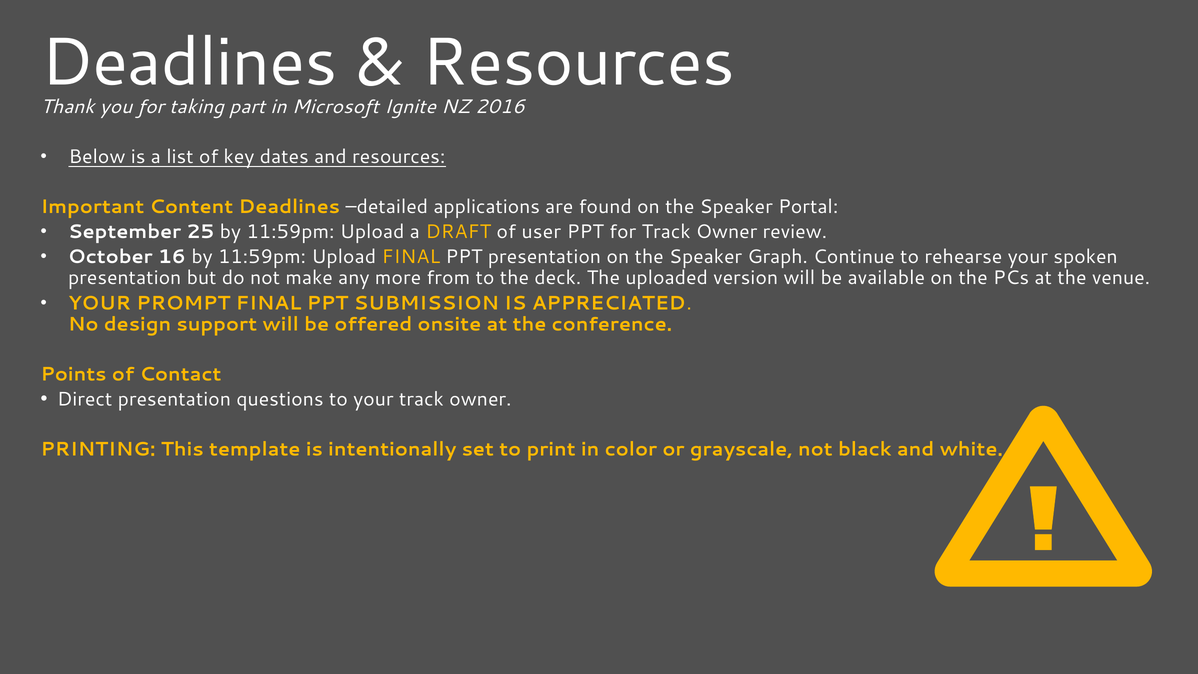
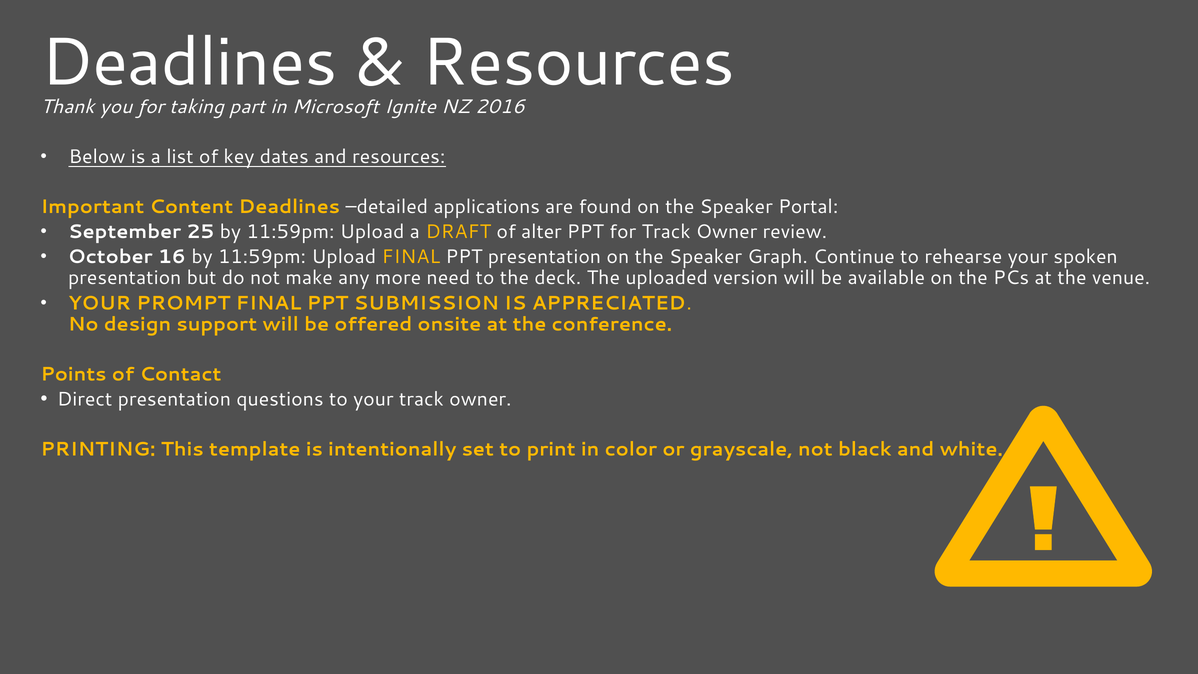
user: user -> alter
from: from -> need
